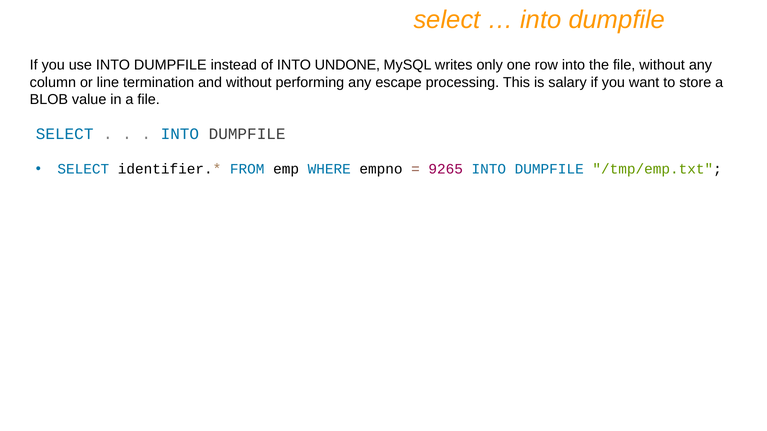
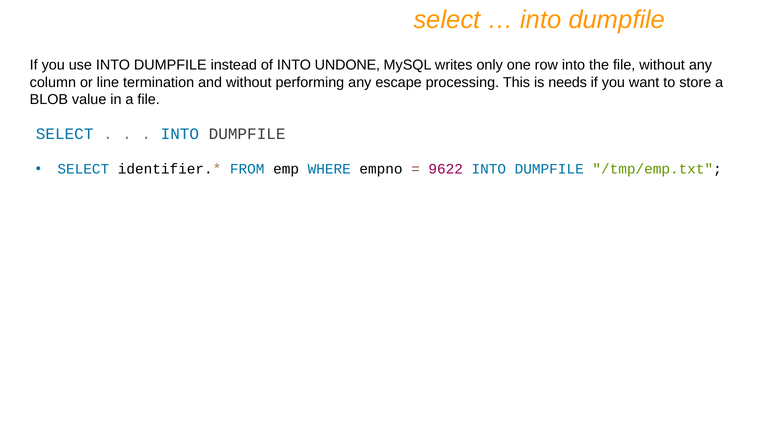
salary: salary -> needs
9265: 9265 -> 9622
